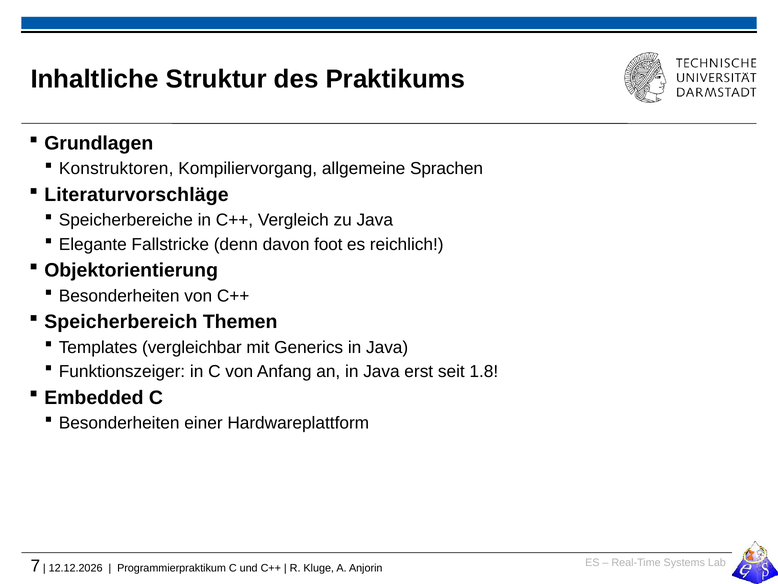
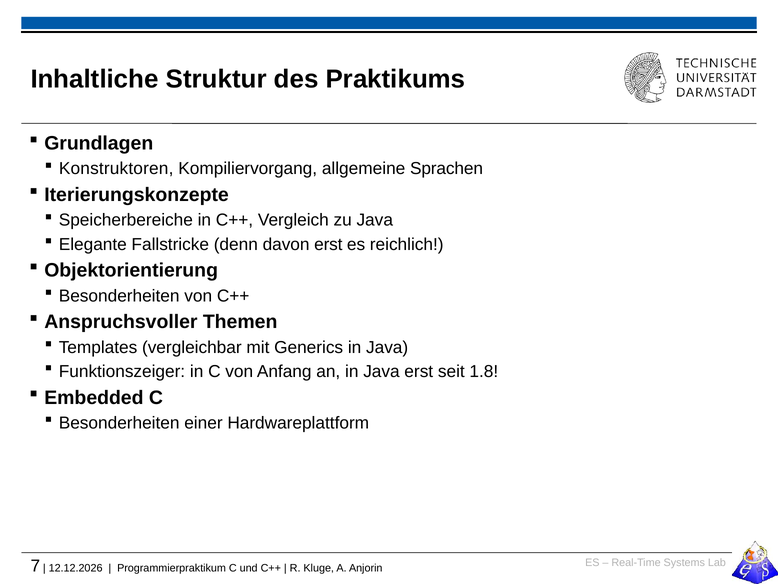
Literaturvorschläge: Literaturvorschläge -> Iterierungskonzepte
davon foot: foot -> erst
Speicherbereich: Speicherbereich -> Anspruchsvoller
